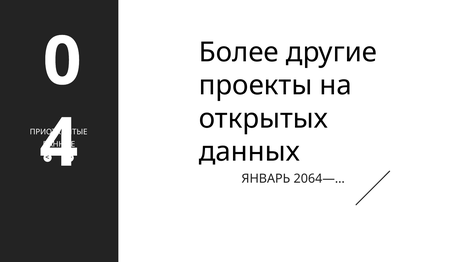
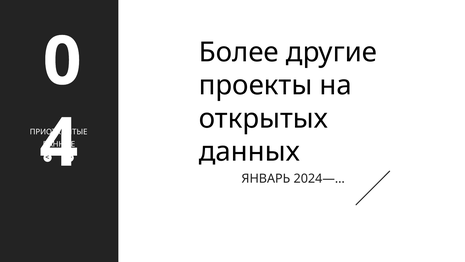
2064—…: 2064—… -> 2024—…
